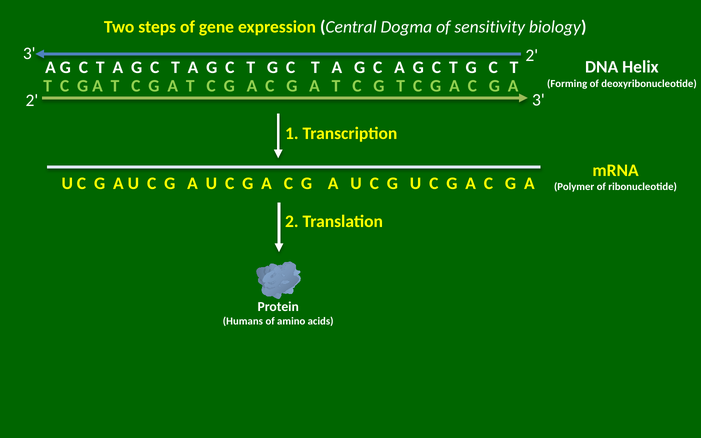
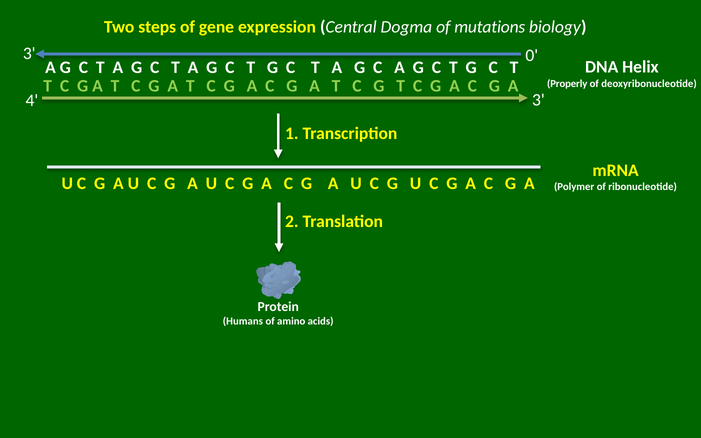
sensitivity: sensitivity -> mutations
2 at (532, 56): 2 -> 0
Forming: Forming -> Properly
2 at (32, 101): 2 -> 4
